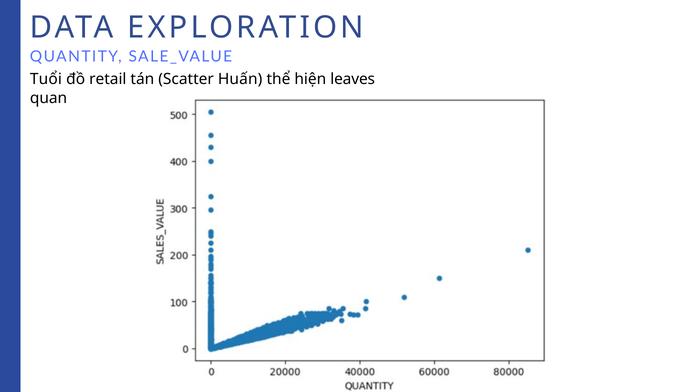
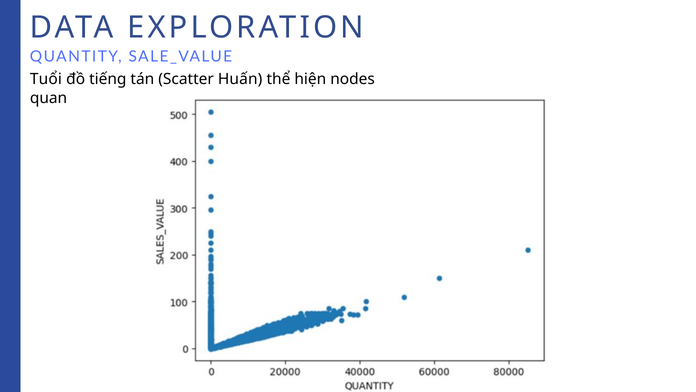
retail: retail -> tiếng
leaves: leaves -> nodes
